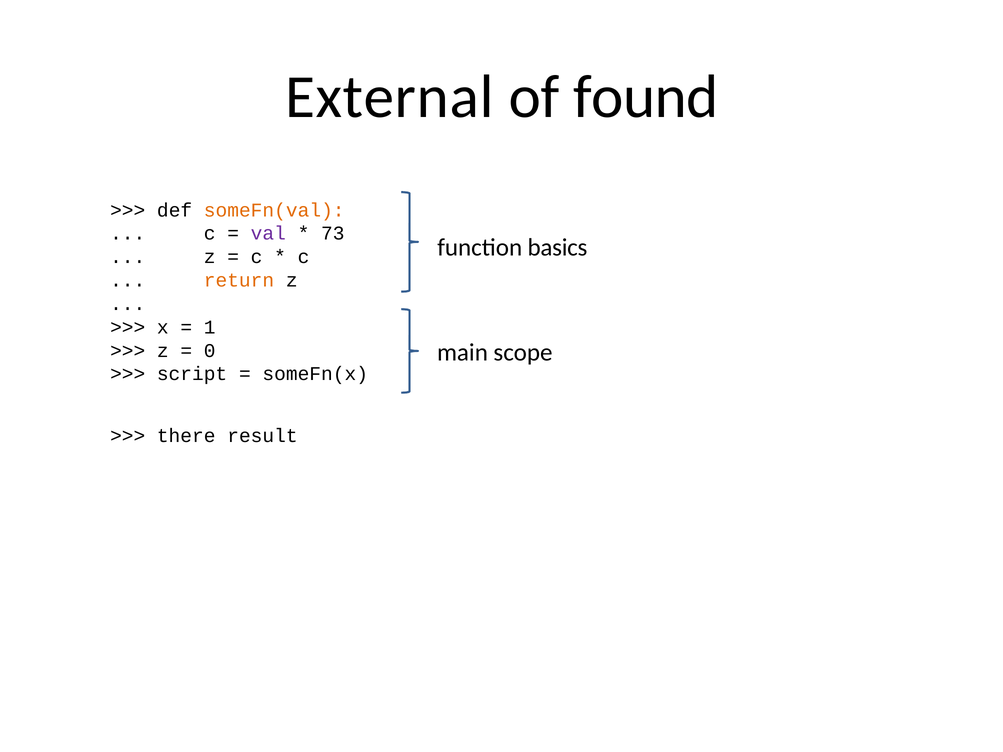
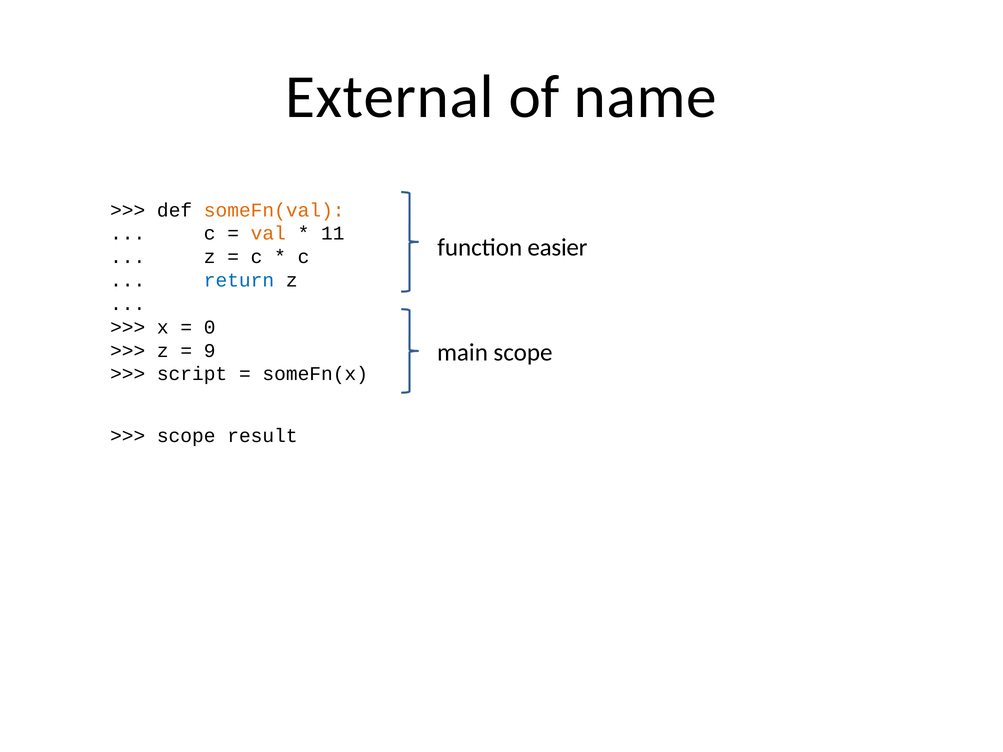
found: found -> name
val colour: purple -> orange
73: 73 -> 11
basics: basics -> easier
return colour: orange -> blue
1: 1 -> 0
0: 0 -> 9
there at (186, 436): there -> scope
